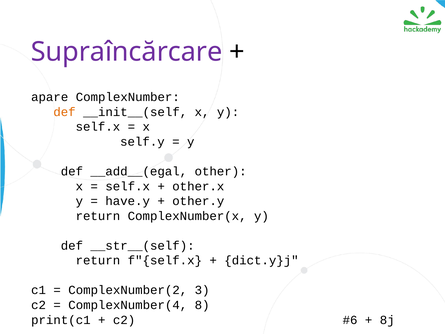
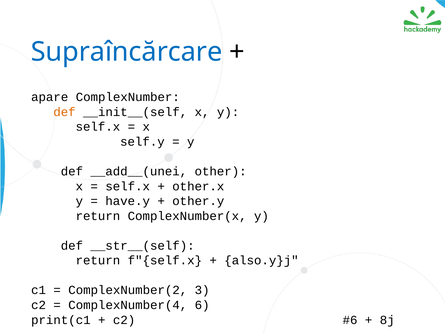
Supraîncărcare colour: purple -> blue
__add__(egal: __add__(egal -> __add__(unei
dict.y}j: dict.y}j -> also.y}j
8: 8 -> 6
